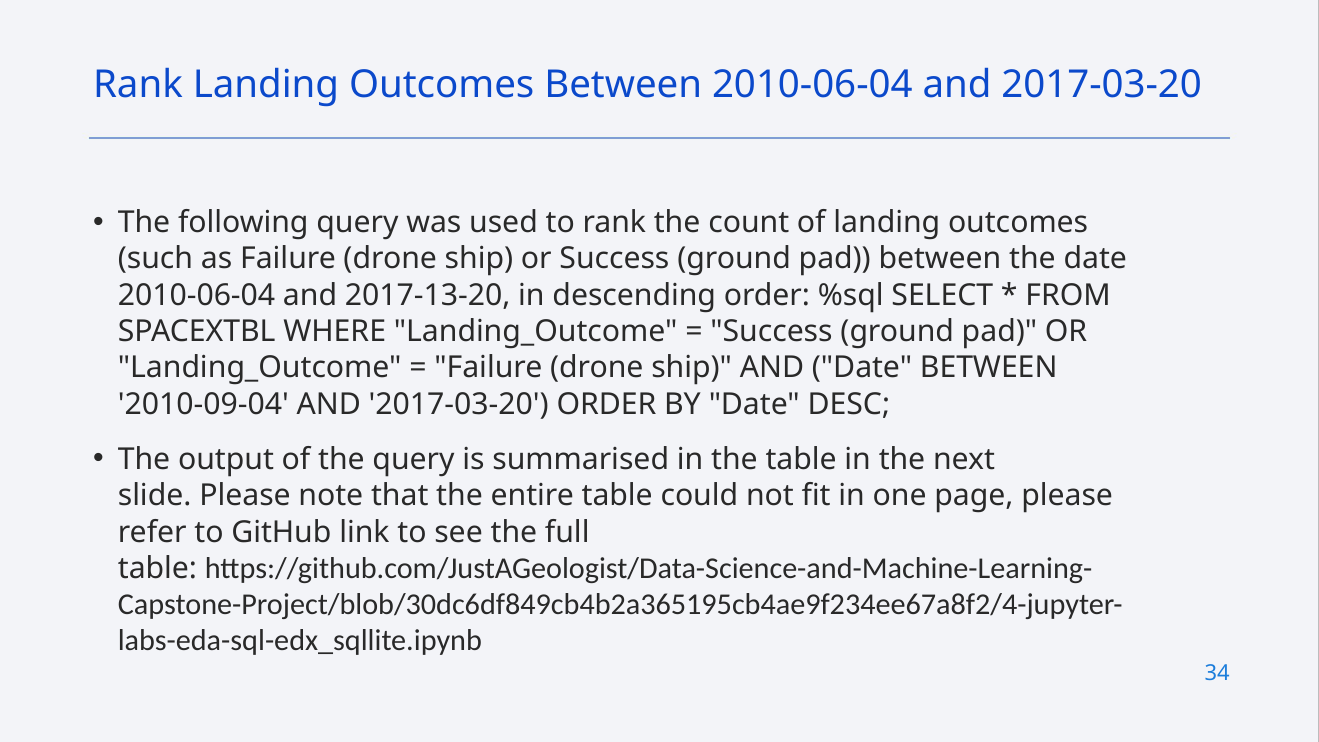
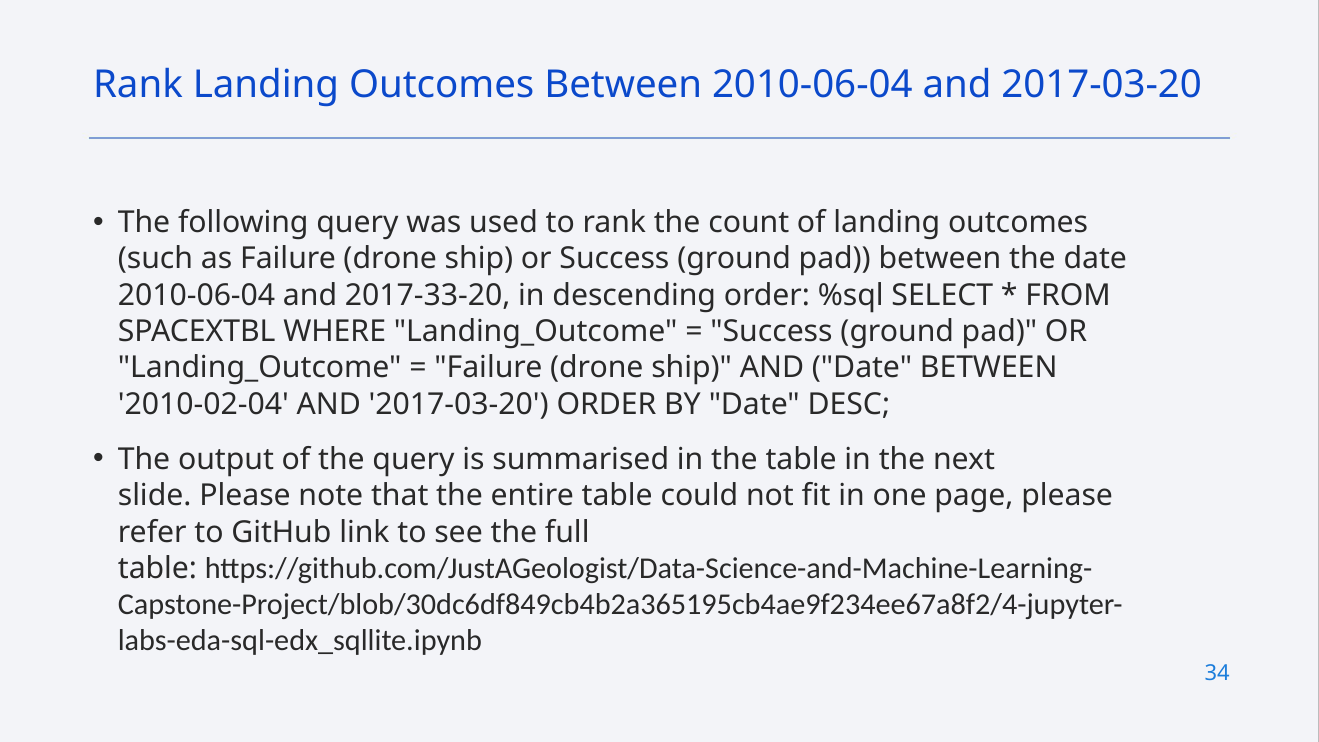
2017-13-20: 2017-13-20 -> 2017-33-20
2010-09-04: 2010-09-04 -> 2010-02-04
